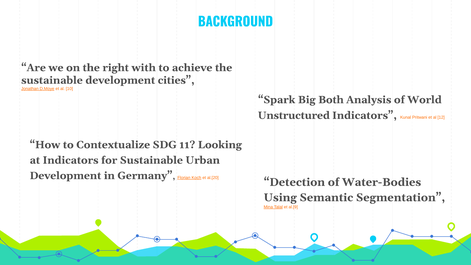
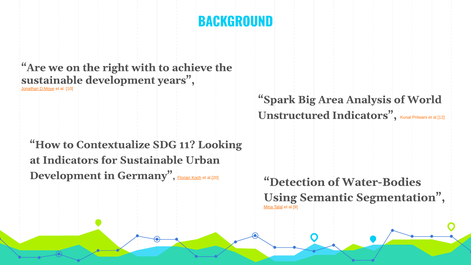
cities: cities -> years
Both: Both -> Area
